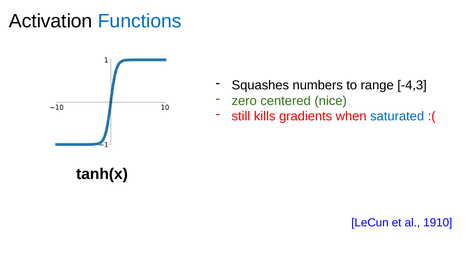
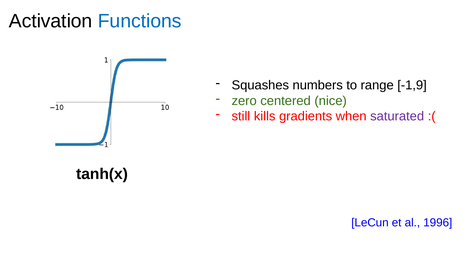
-4,3: -4,3 -> -1,9
saturated colour: blue -> purple
1910: 1910 -> 1996
